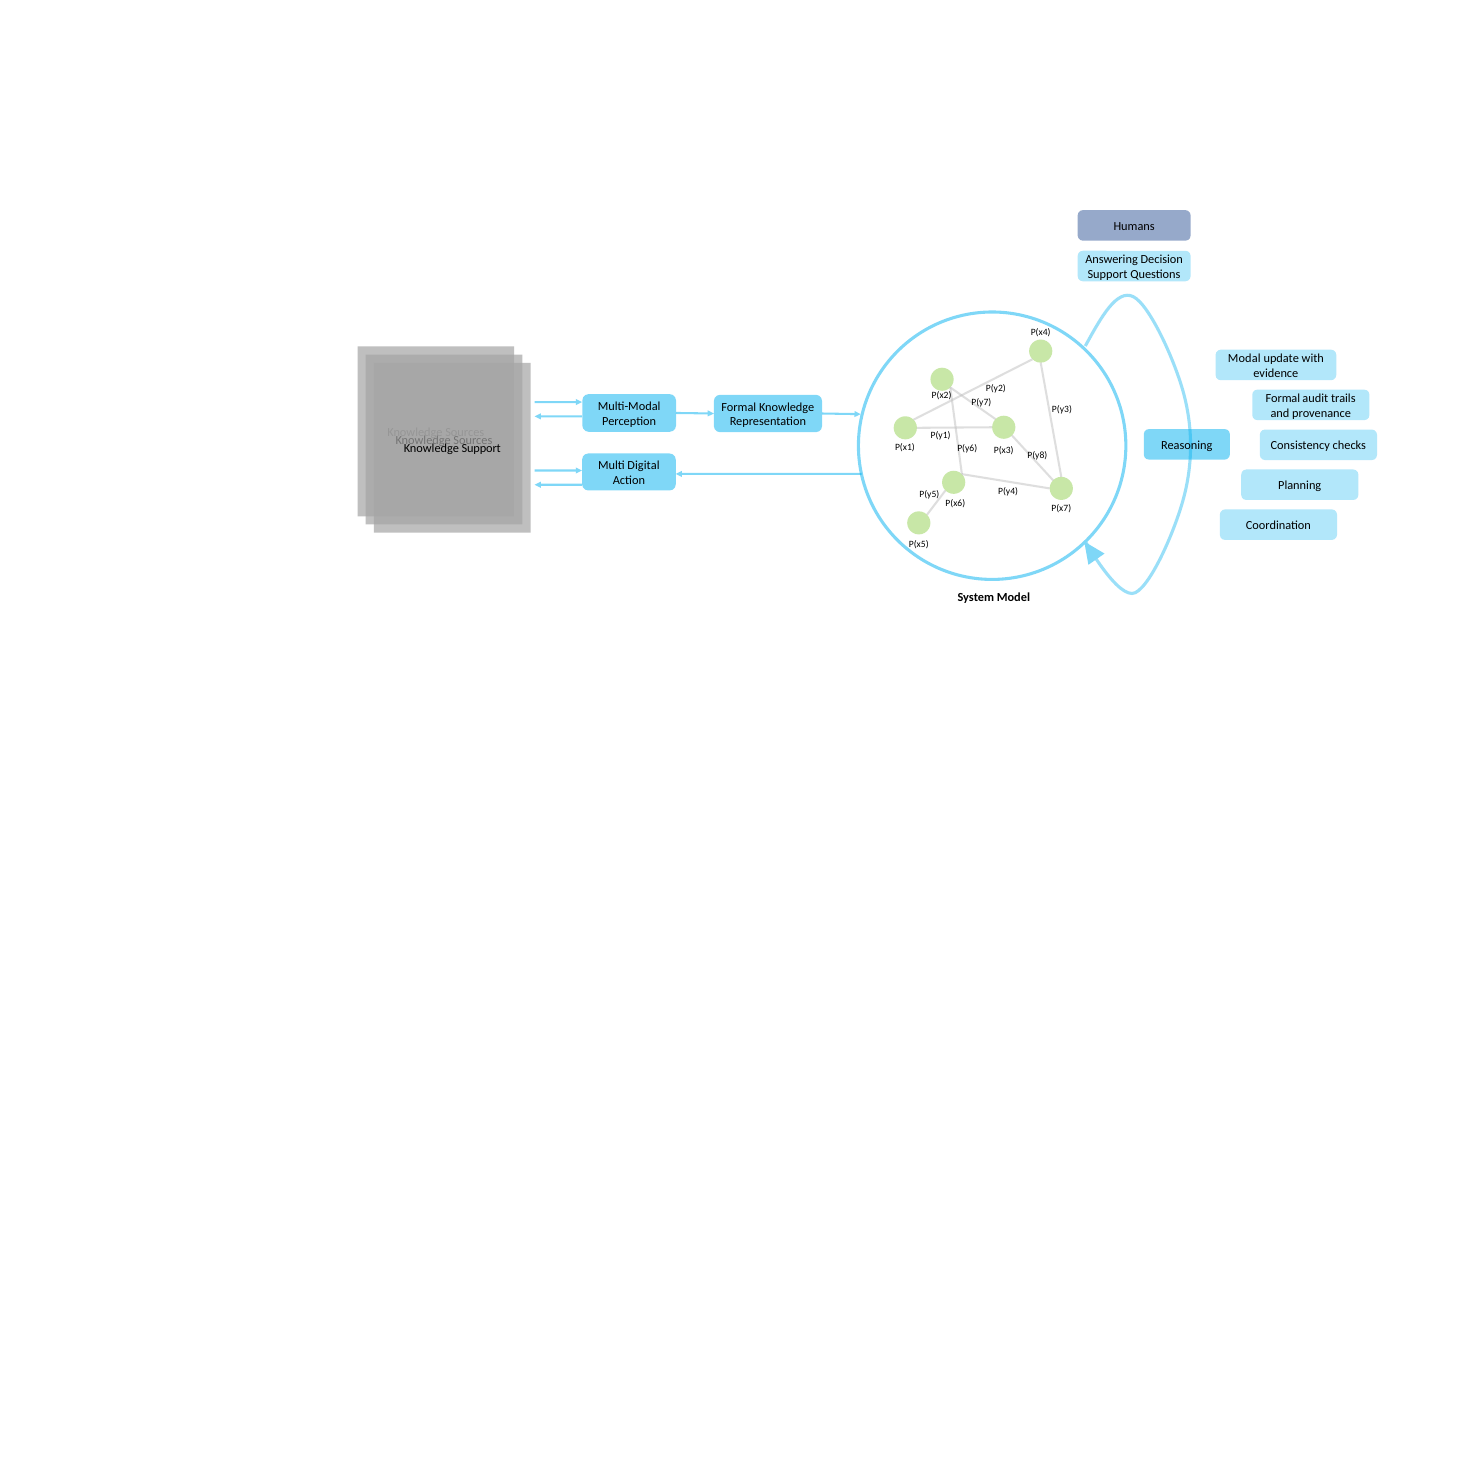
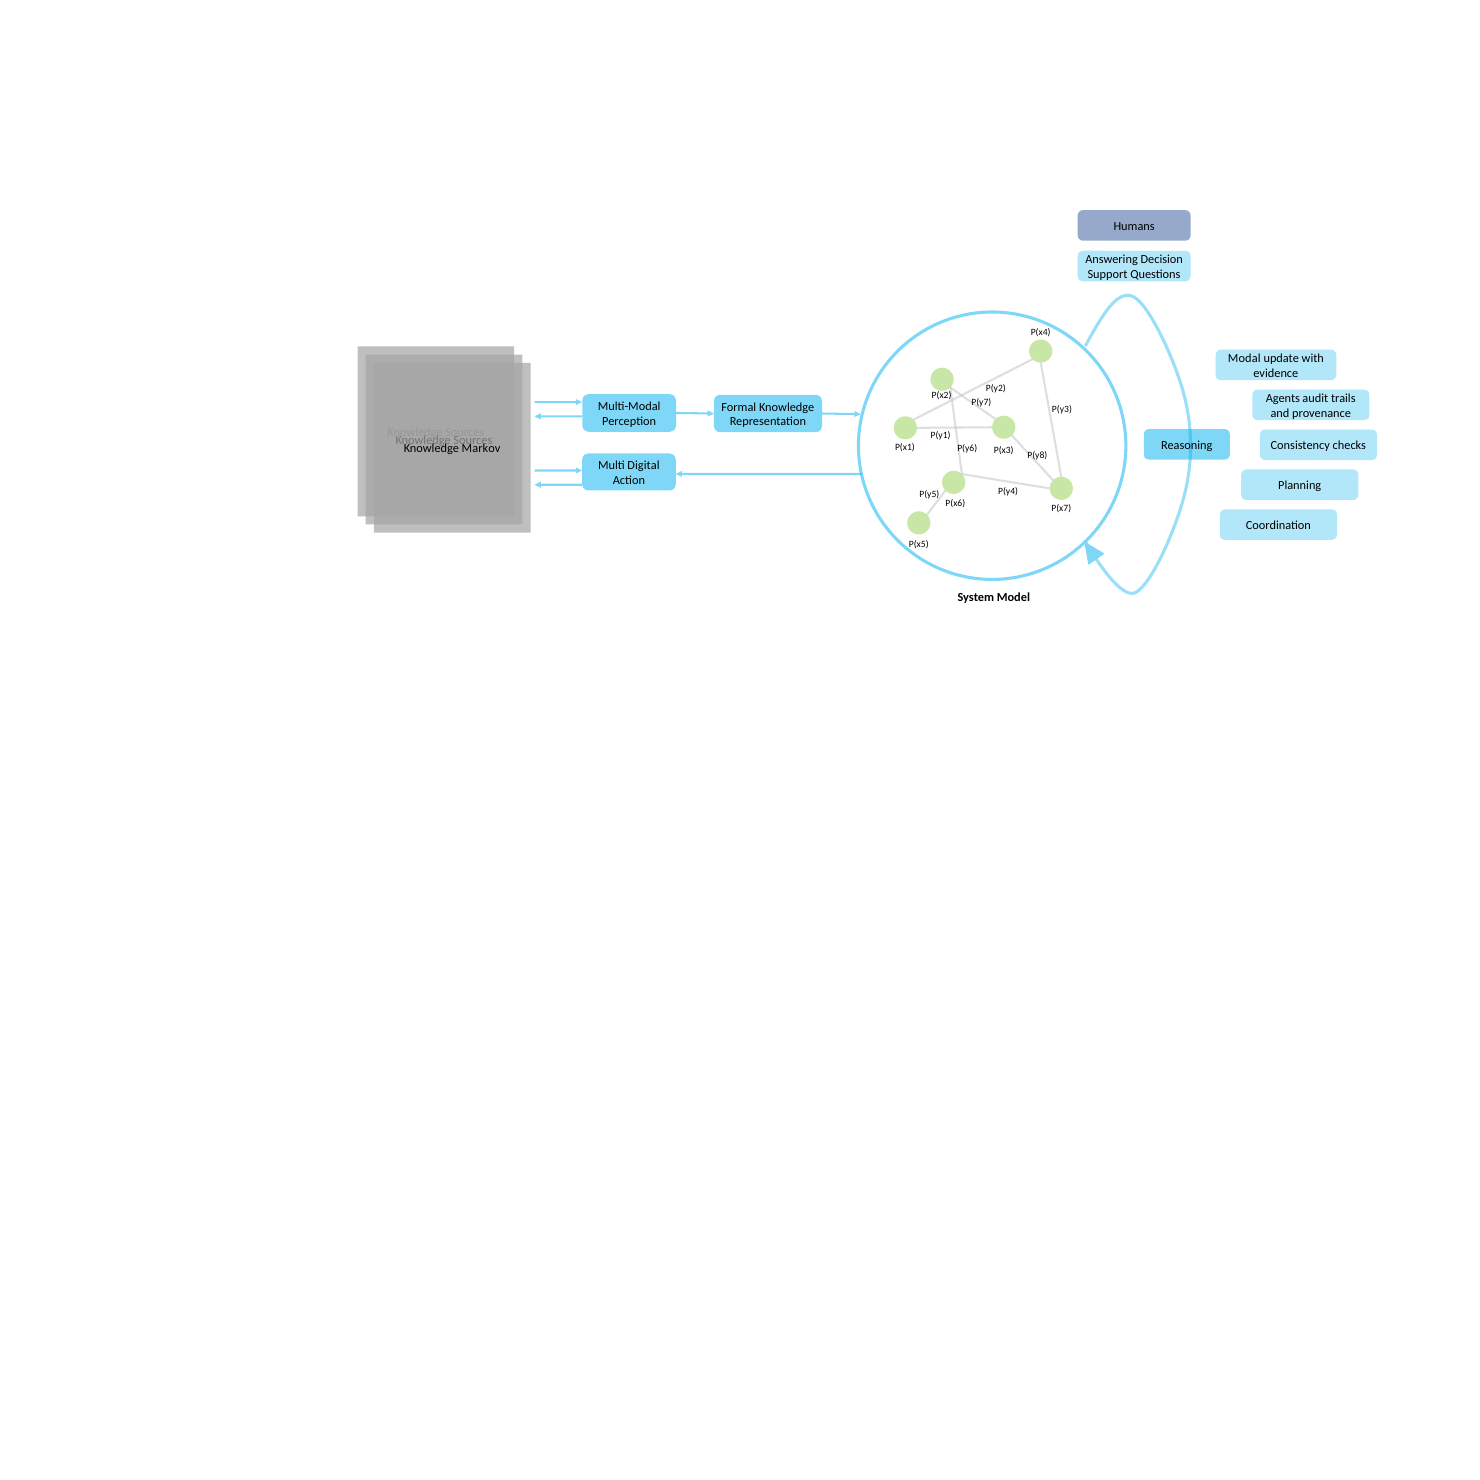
Formal at (1283, 398): Formal -> Agents
Knowledge Support: Support -> Markov
